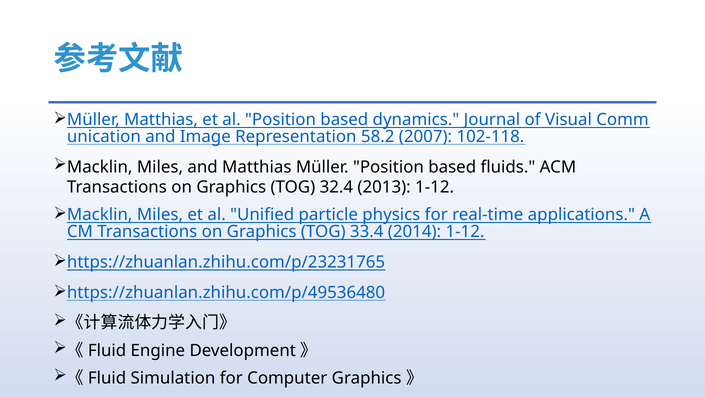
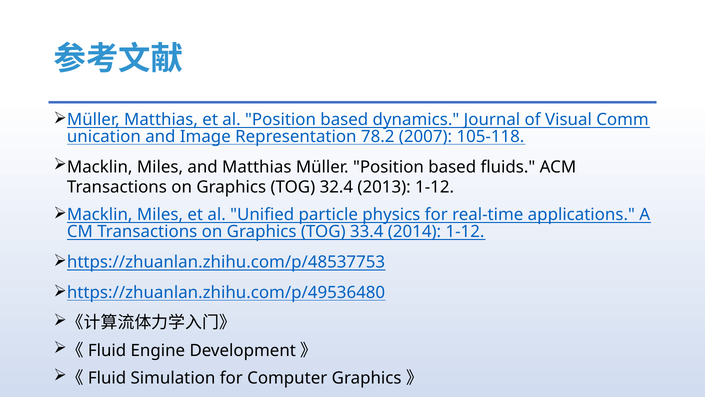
58.2: 58.2 -> 78.2
102-118: 102-118 -> 105-118
https://zhuanlan.zhihu.com/p/23231765: https://zhuanlan.zhihu.com/p/23231765 -> https://zhuanlan.zhihu.com/p/48537753
